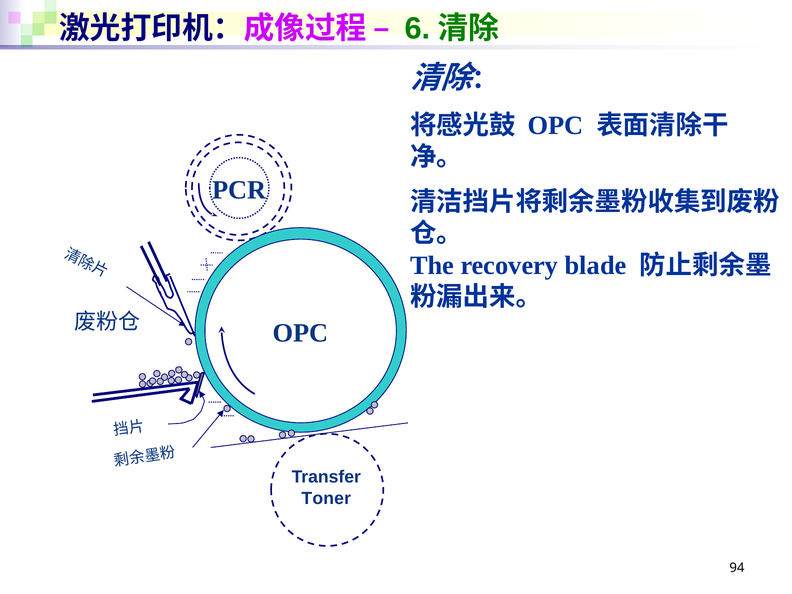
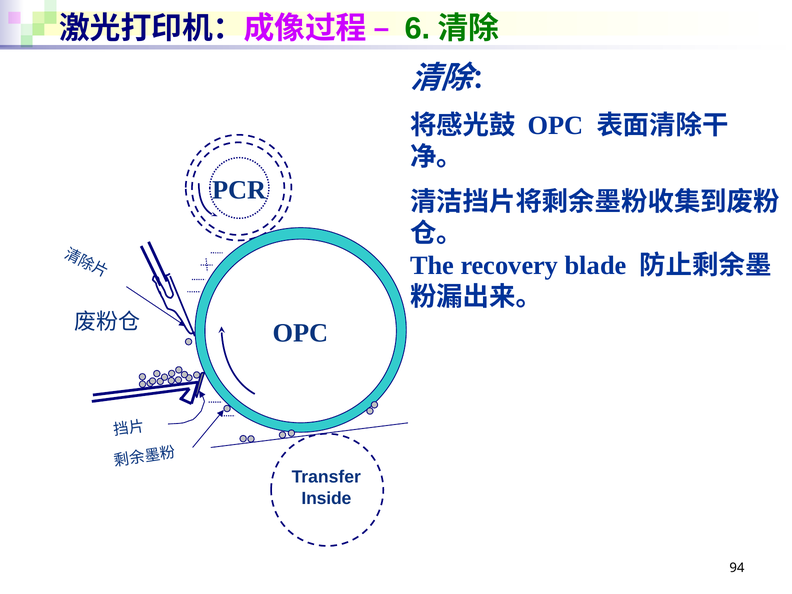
Toner: Toner -> Inside
